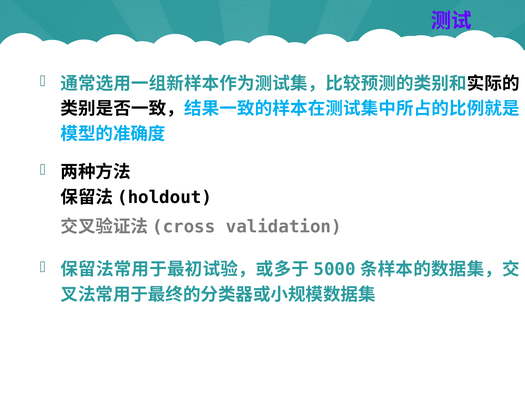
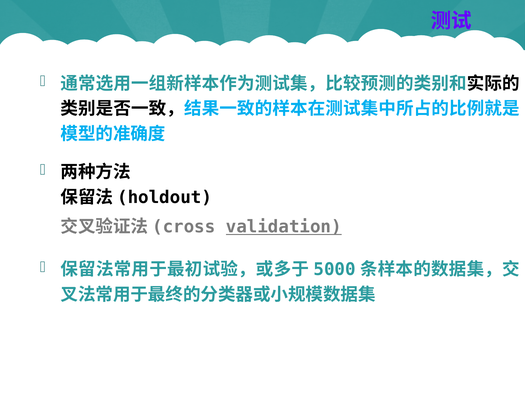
validation underline: none -> present
